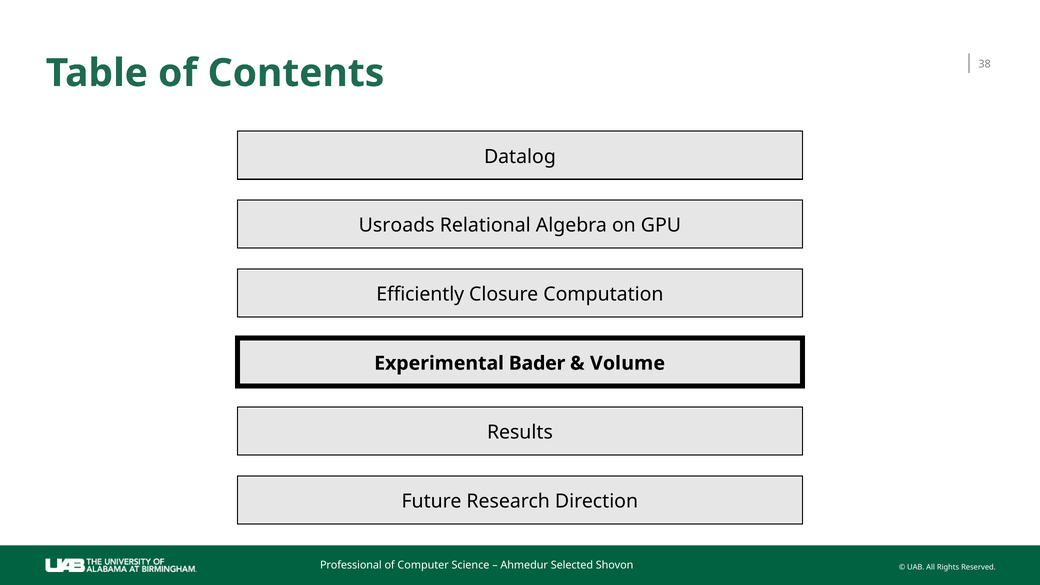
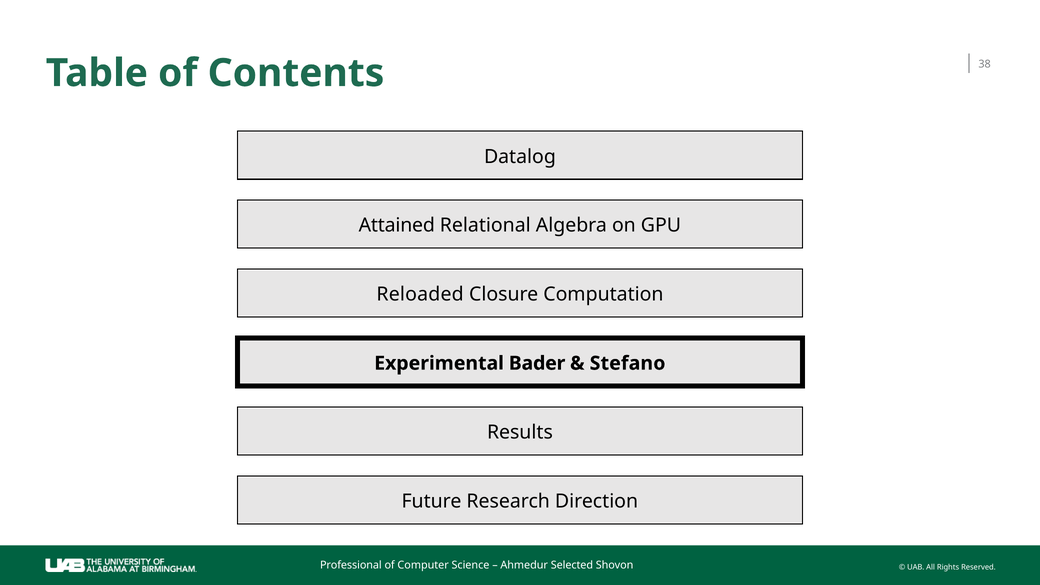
Usroads: Usroads -> Attained
Efficiently: Efficiently -> Reloaded
Volume: Volume -> Stefano
